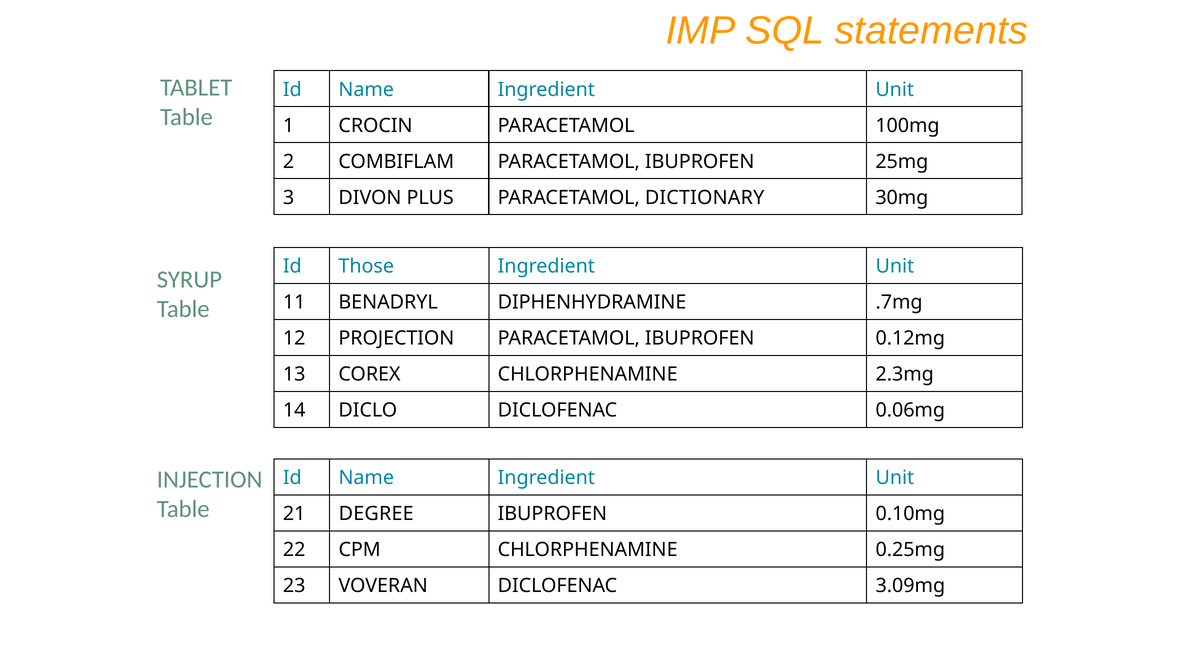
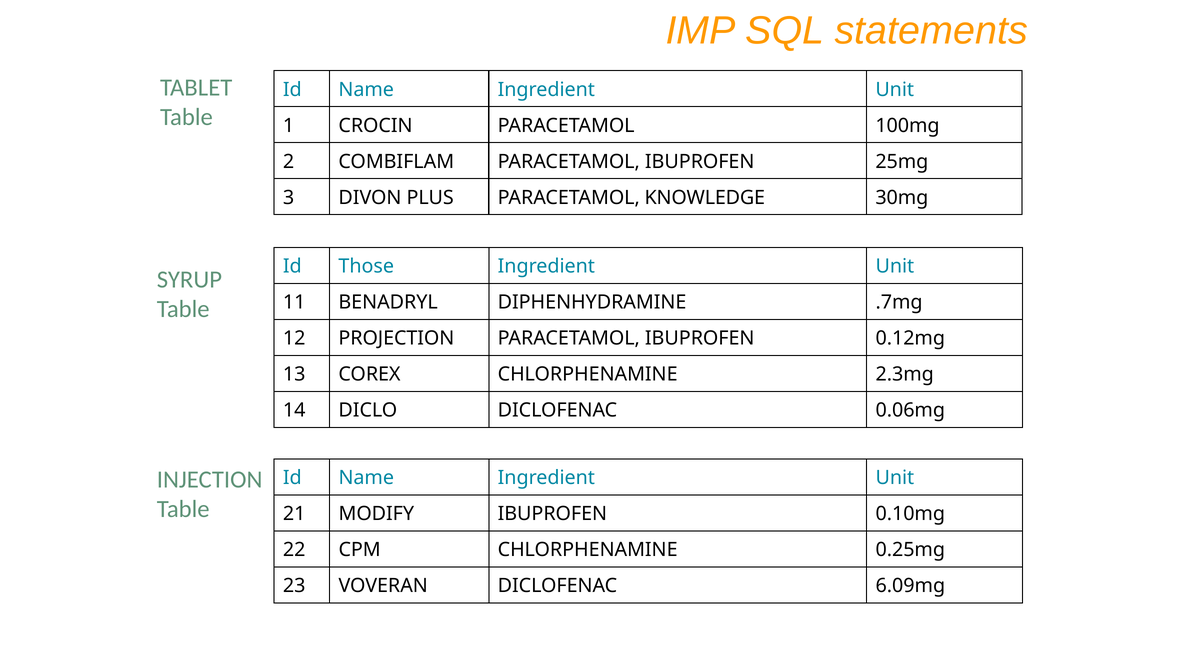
DICTIONARY: DICTIONARY -> KNOWLEDGE
DEGREE: DEGREE -> MODIFY
3.09mg: 3.09mg -> 6.09mg
